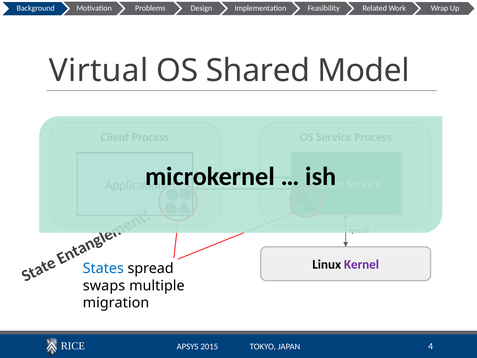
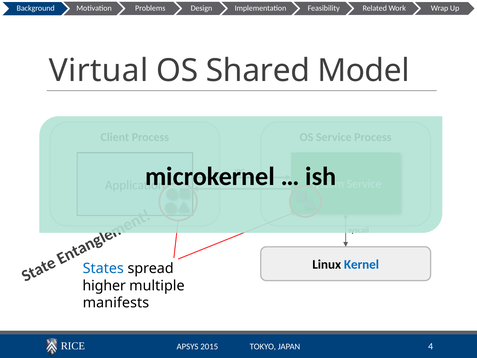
Kernel colour: purple -> blue
swaps: swaps -> higher
migration: migration -> manifests
